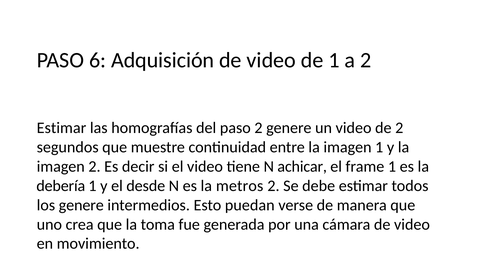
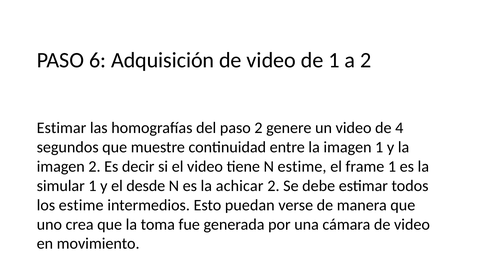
de 2: 2 -> 4
N achicar: achicar -> estime
debería: debería -> simular
metros: metros -> achicar
los genere: genere -> estime
